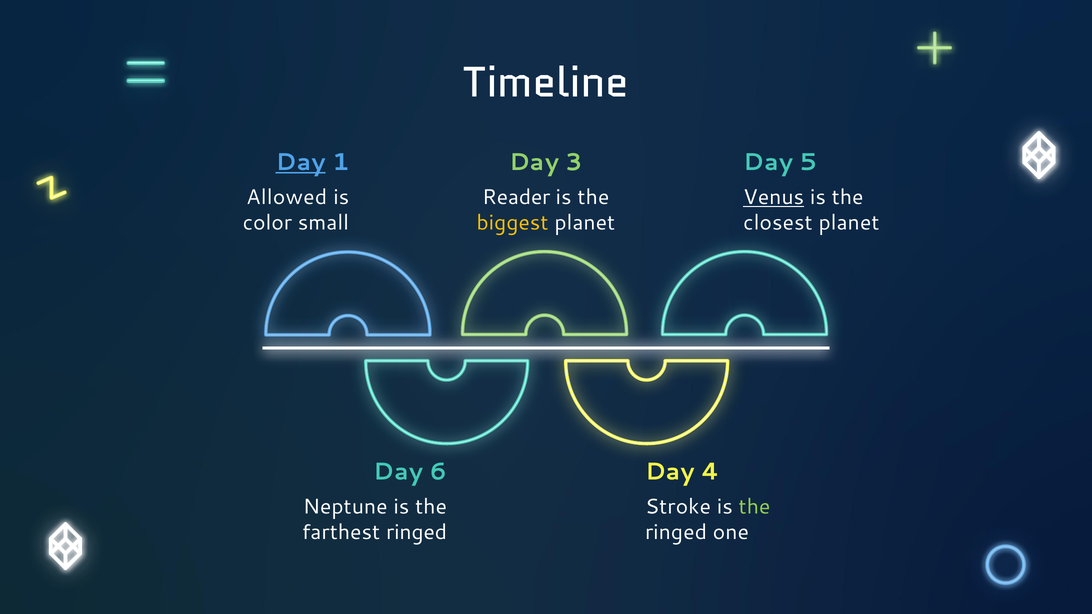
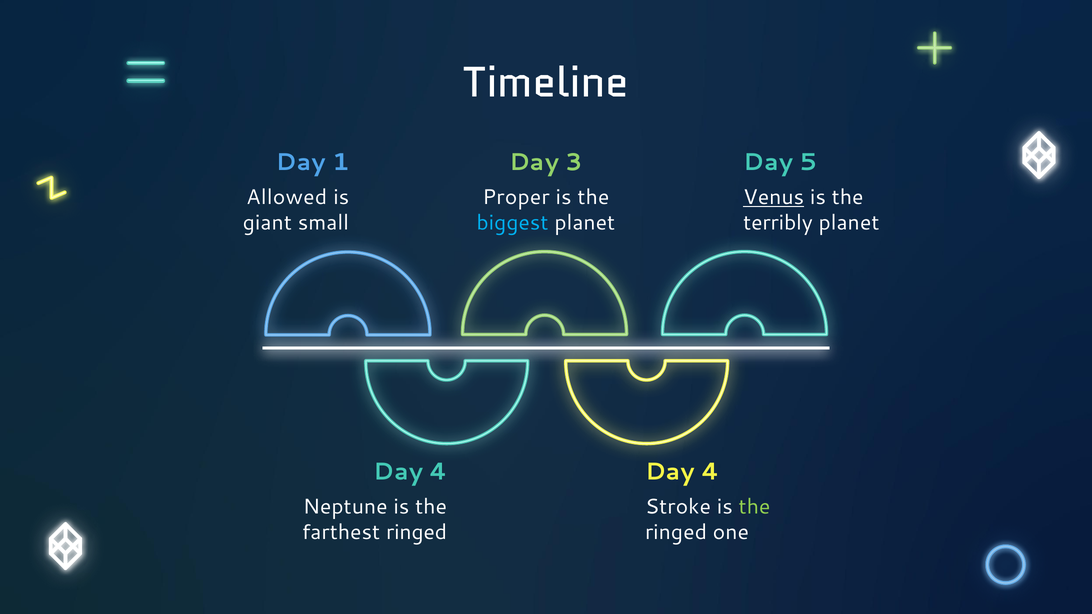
Day at (301, 162) underline: present -> none
Reader: Reader -> Proper
color: color -> giant
biggest colour: yellow -> light blue
closest: closest -> terribly
6 at (438, 472): 6 -> 4
